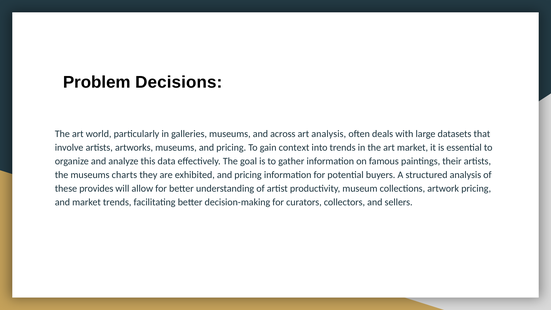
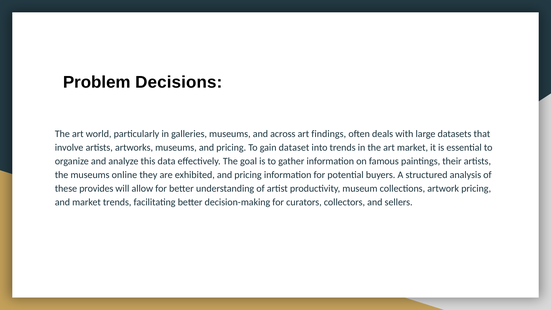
art analysis: analysis -> findings
context: context -> dataset
charts: charts -> online
